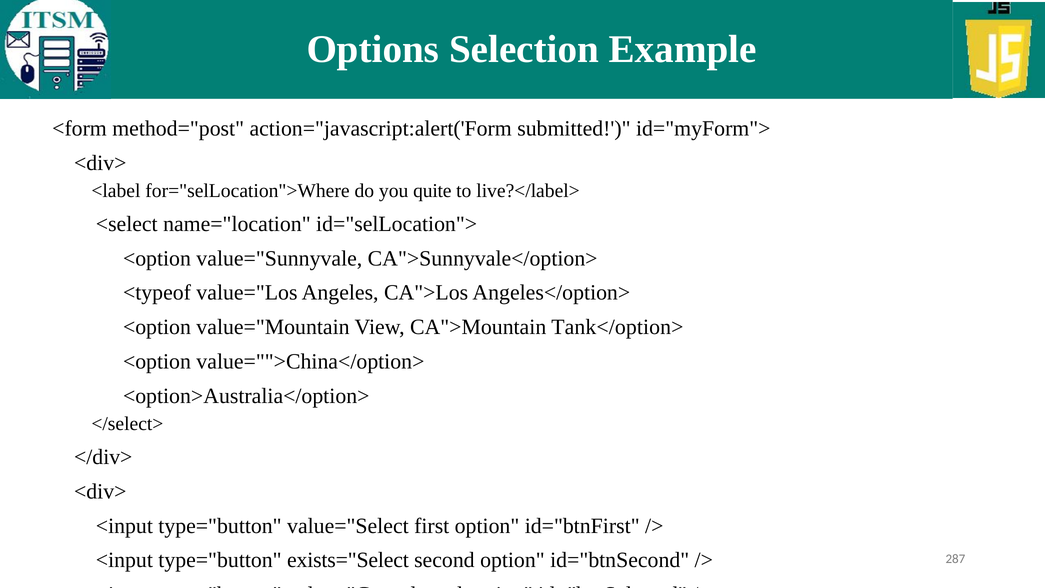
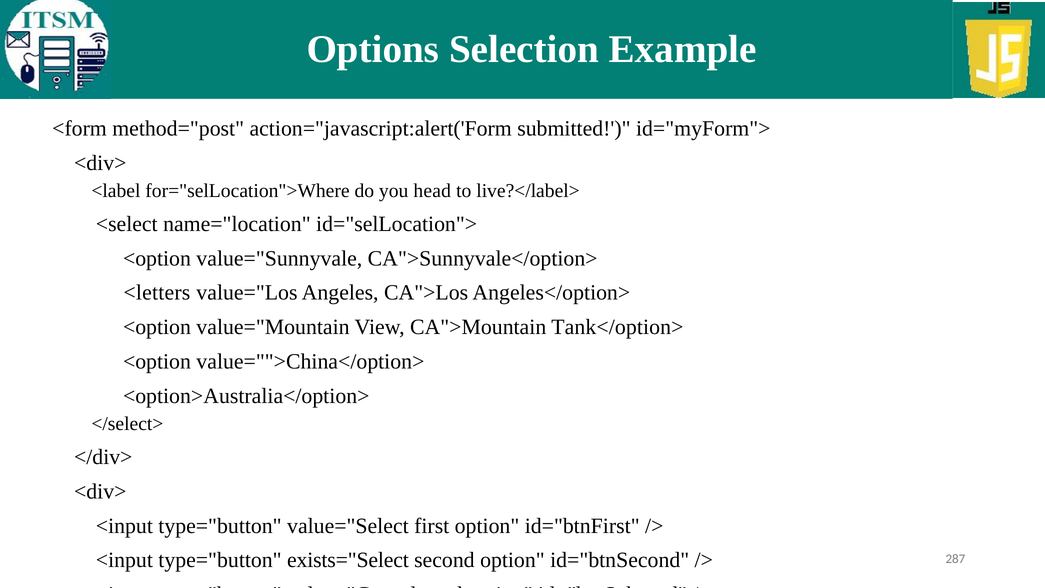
quite: quite -> head
<typeof: <typeof -> <letters
